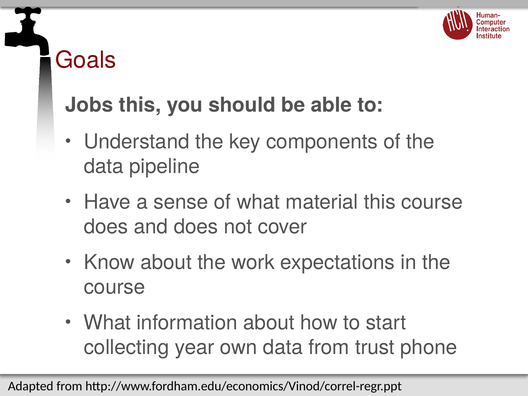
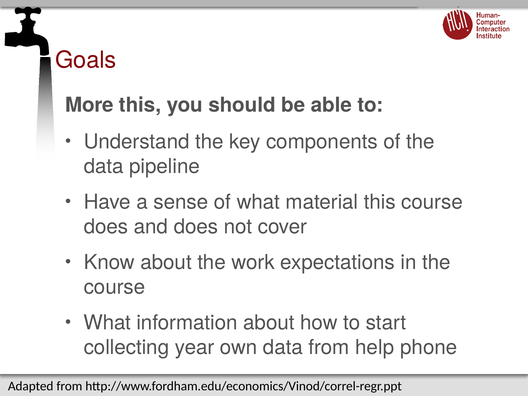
Jobs: Jobs -> More
trust: trust -> help
